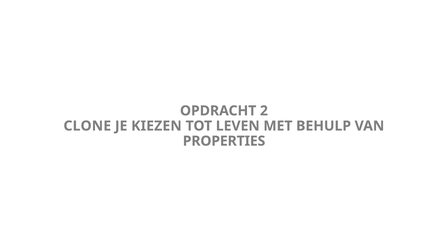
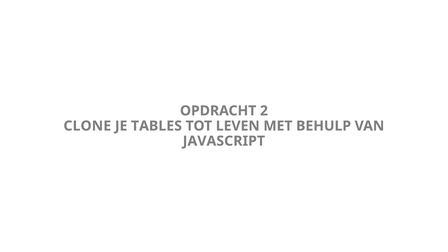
KIEZEN: KIEZEN -> TABLES
PROPERTIES: PROPERTIES -> JAVASCRIPT
